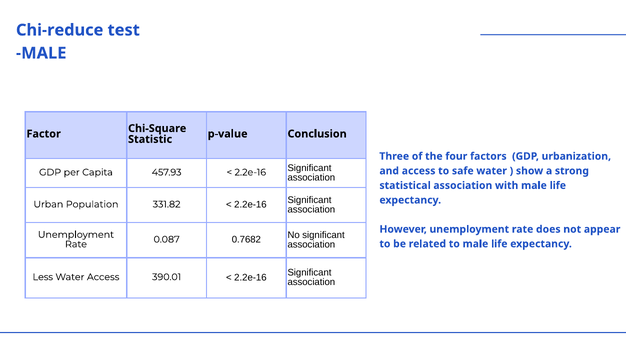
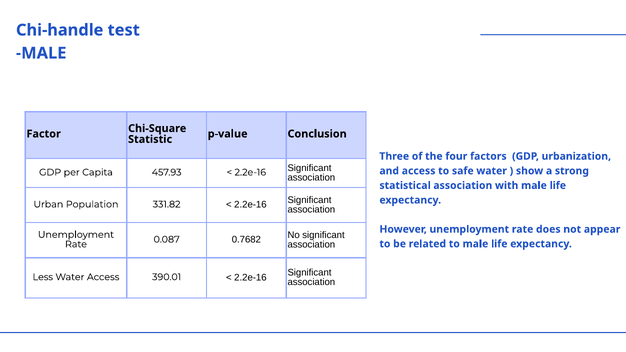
Chi-reduce: Chi-reduce -> Chi-handle
